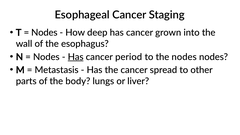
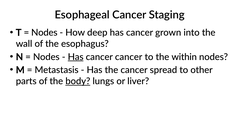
cancer period: period -> cancer
the nodes: nodes -> within
body underline: none -> present
